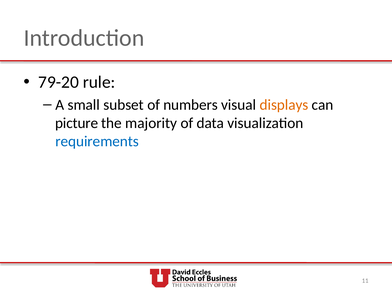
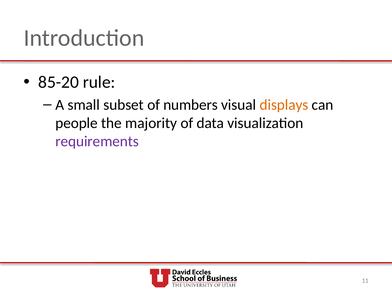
79-20: 79-20 -> 85-20
picture: picture -> people
requirements colour: blue -> purple
